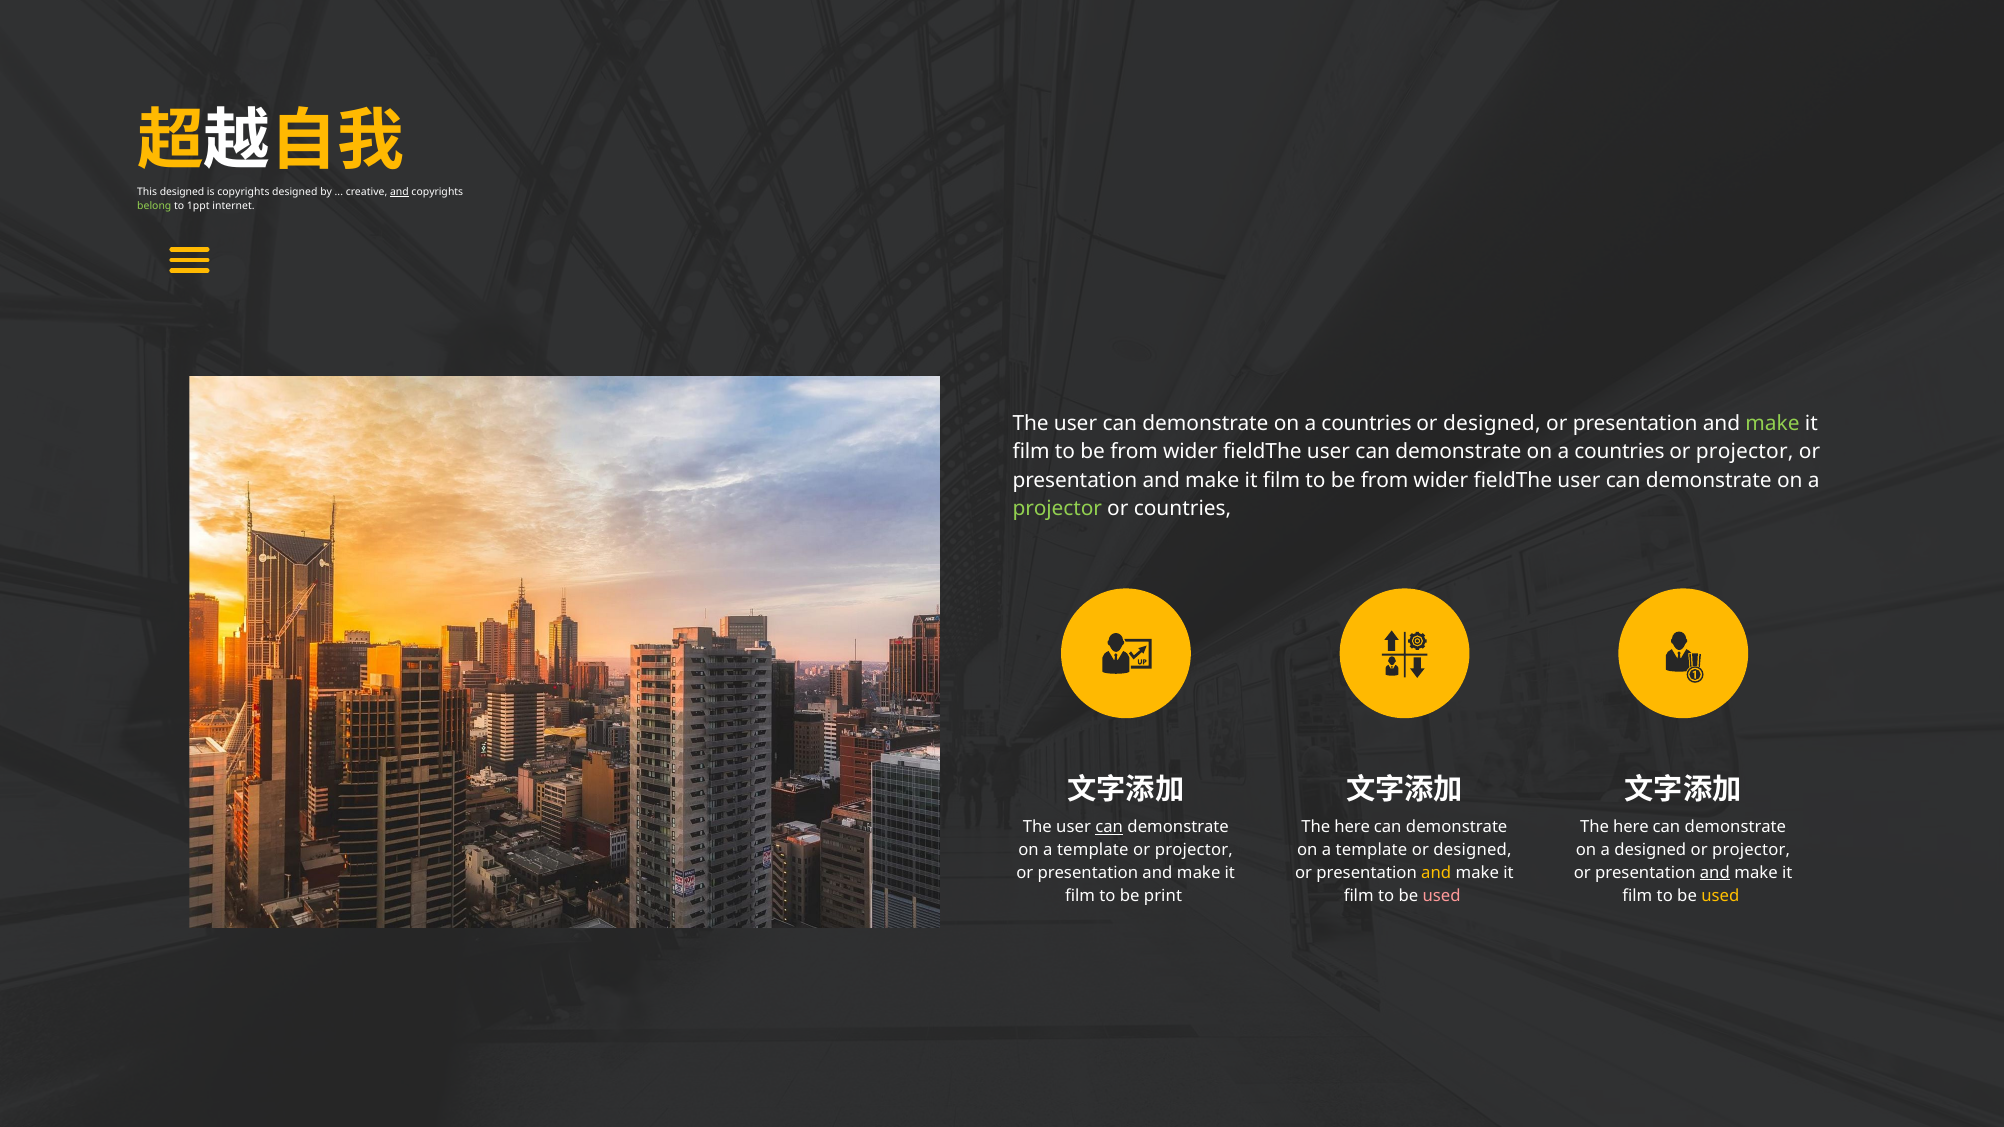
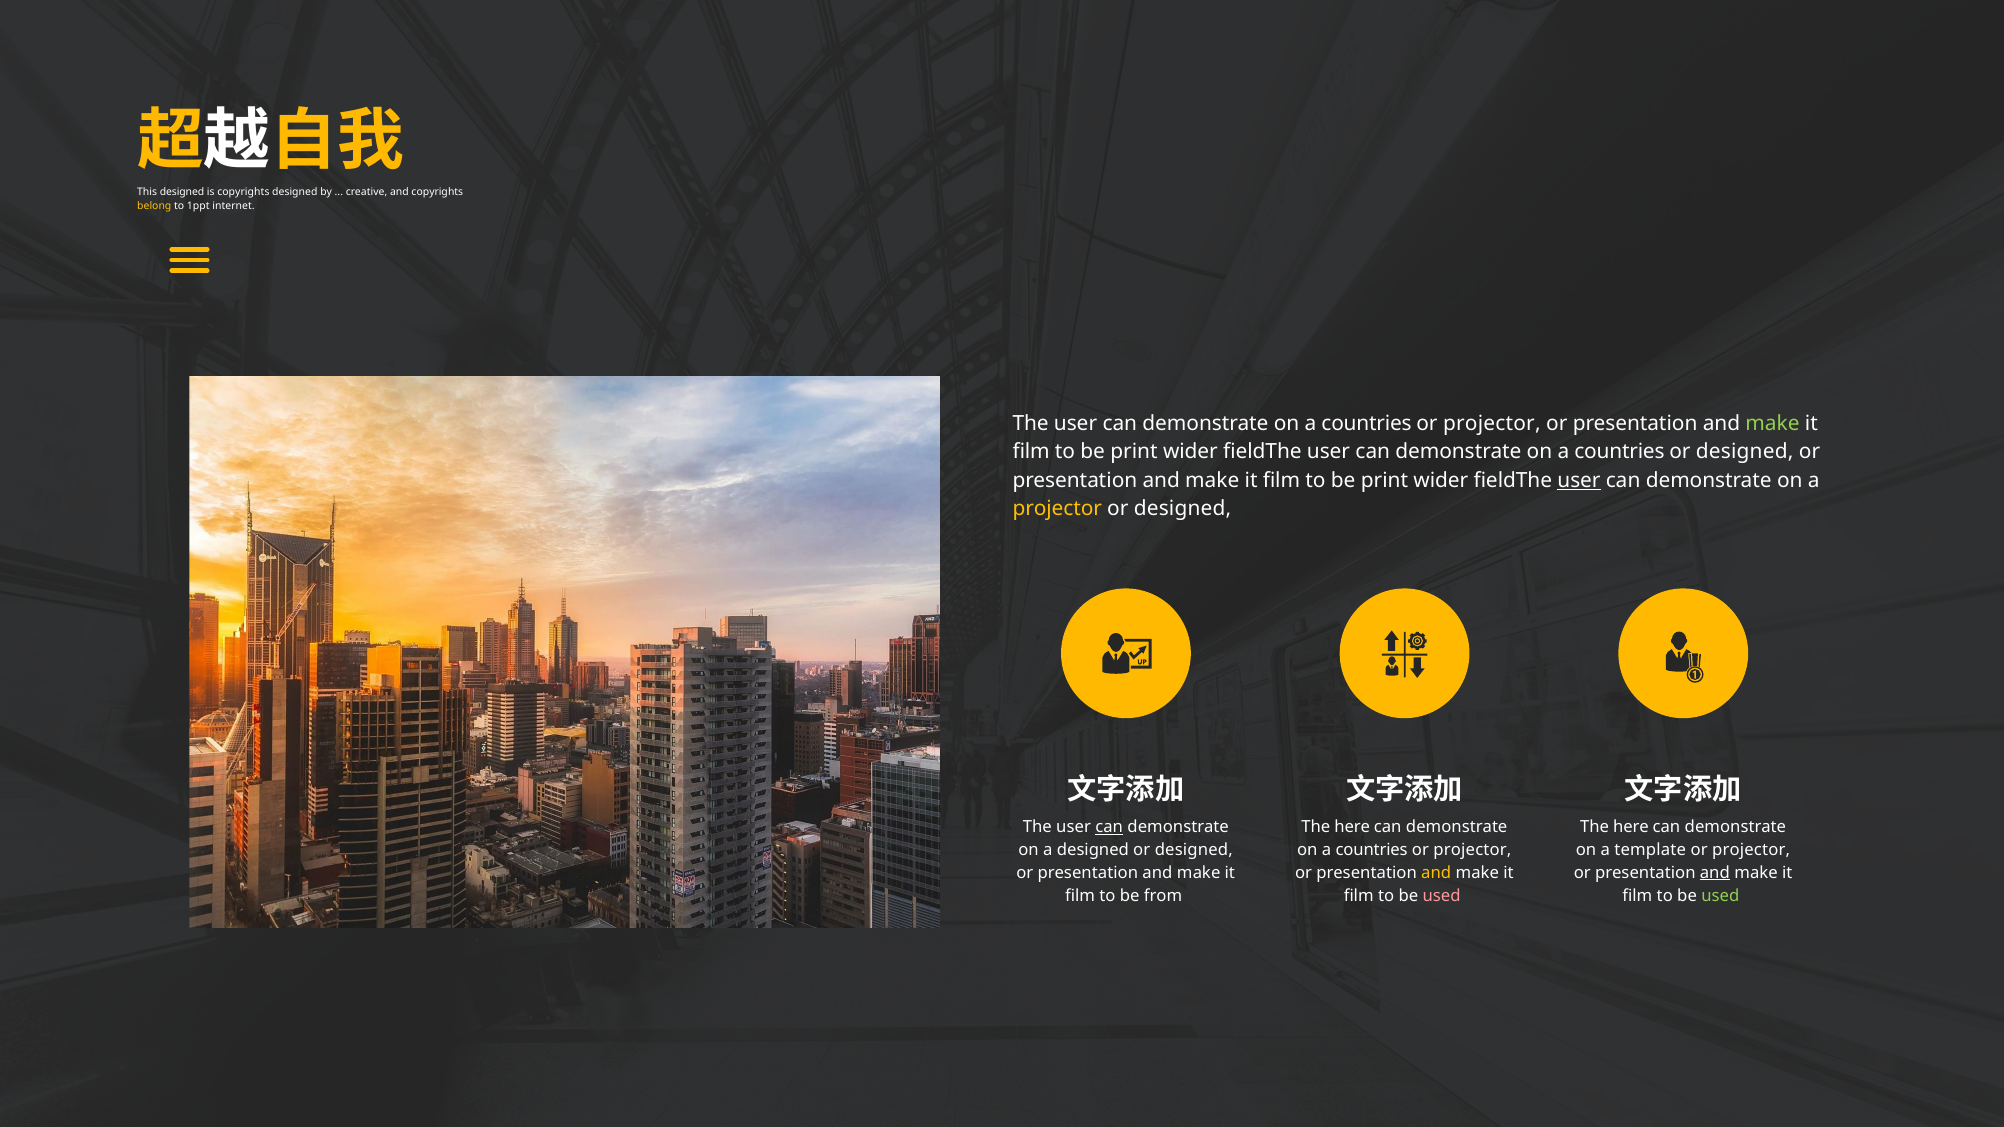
and at (399, 192) underline: present -> none
belong colour: light green -> yellow
designed at (1492, 423): designed -> projector
from at (1134, 452): from -> print
projector at (1745, 452): projector -> designed
from at (1385, 480): from -> print
user at (1579, 480) underline: none -> present
projector at (1057, 509) colour: light green -> yellow
countries at (1183, 509): countries -> designed
template at (1093, 850): template -> designed
projector at (1194, 850): projector -> designed
template at (1371, 850): template -> countries
designed at (1472, 850): designed -> projector
a designed: designed -> template
print: print -> from
used at (1720, 896) colour: yellow -> light green
